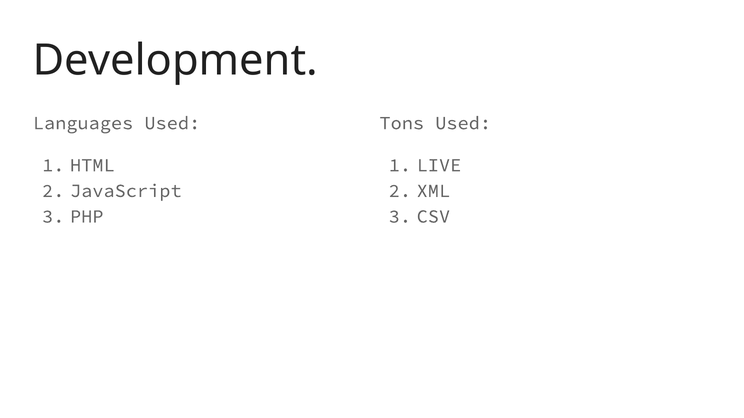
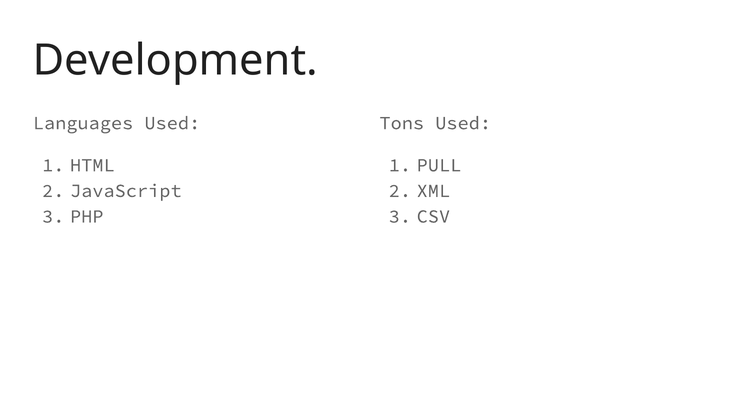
LIVE: LIVE -> PULL
